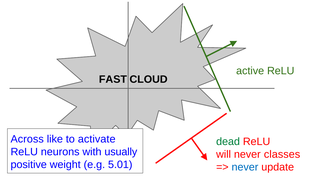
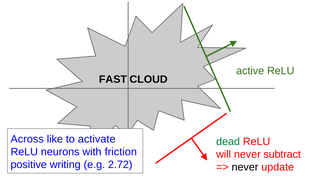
usually: usually -> friction
classes: classes -> subtract
weight: weight -> writing
5.01: 5.01 -> 2.72
never at (245, 168) colour: blue -> black
